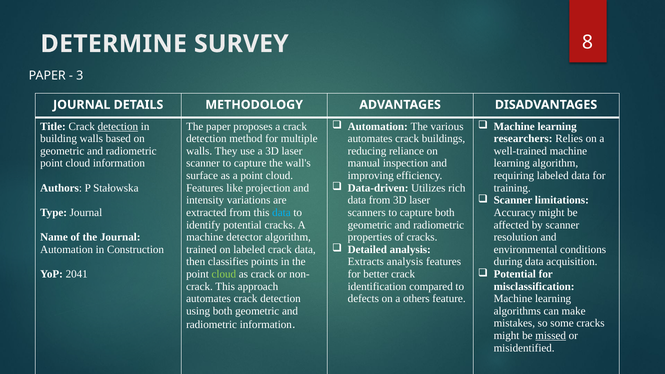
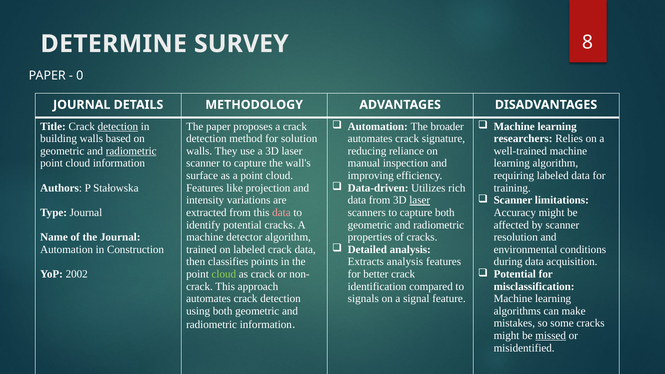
3: 3 -> 0
various: various -> broader
multiple: multiple -> solution
buildings: buildings -> signature
radiometric at (131, 151) underline: none -> present
laser at (420, 200) underline: none -> present
data at (281, 213) colour: light blue -> pink
2041: 2041 -> 2002
defects: defects -> signals
others: others -> signal
